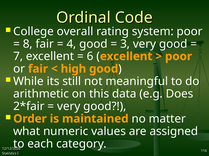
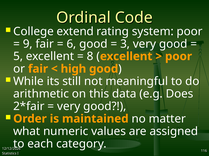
overall: overall -> extend
8: 8 -> 9
4: 4 -> 6
7: 7 -> 5
6: 6 -> 8
